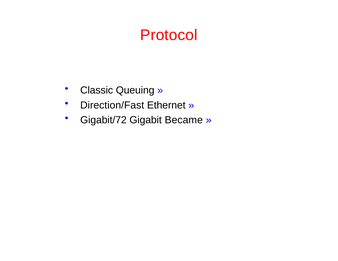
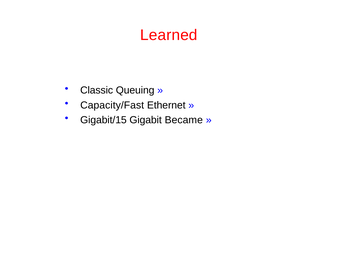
Protocol: Protocol -> Learned
Direction/Fast: Direction/Fast -> Capacity/Fast
Gigabit/72: Gigabit/72 -> Gigabit/15
